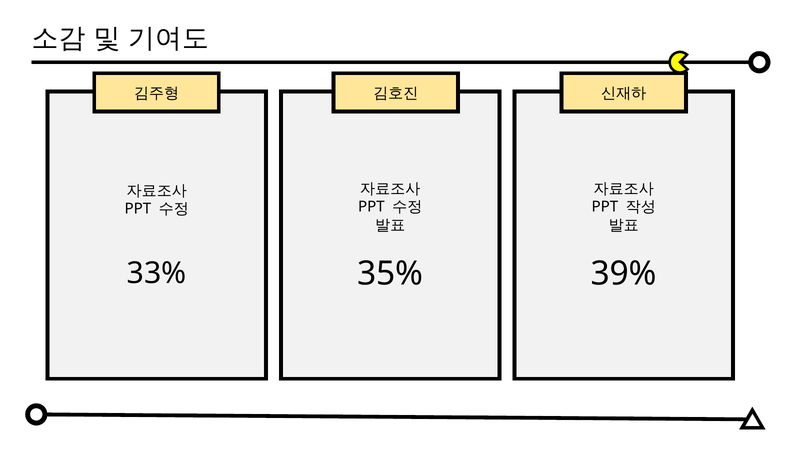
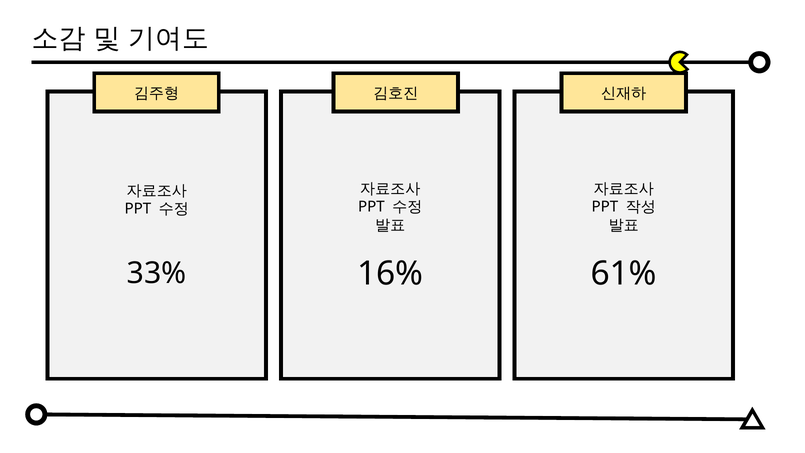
35%: 35% -> 16%
39%: 39% -> 61%
